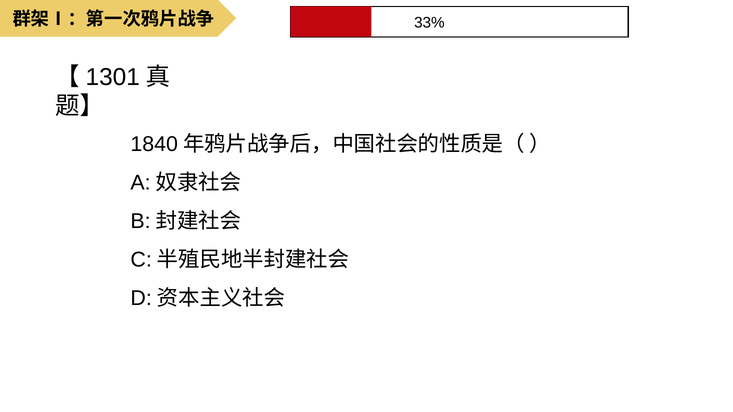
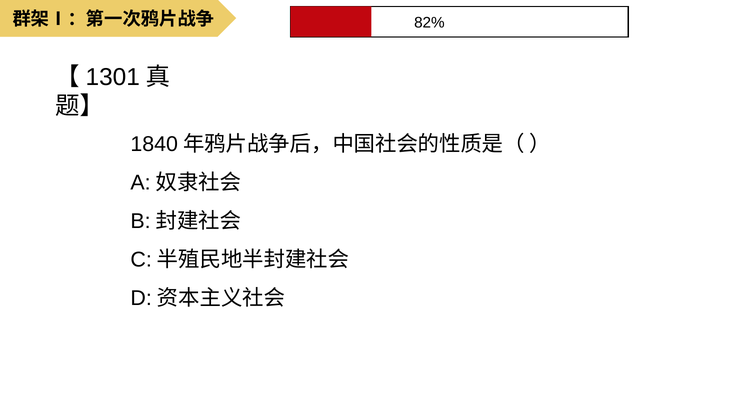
33%: 33% -> 82%
